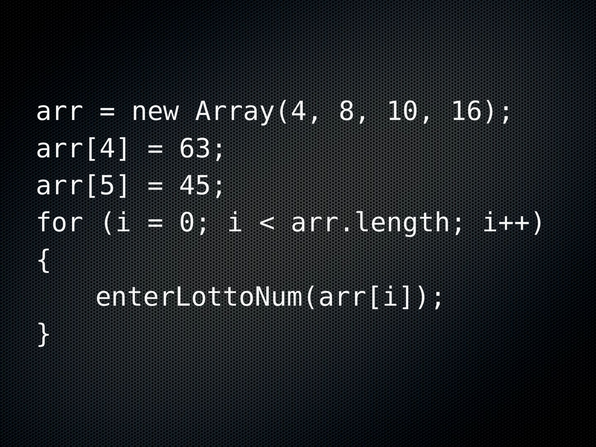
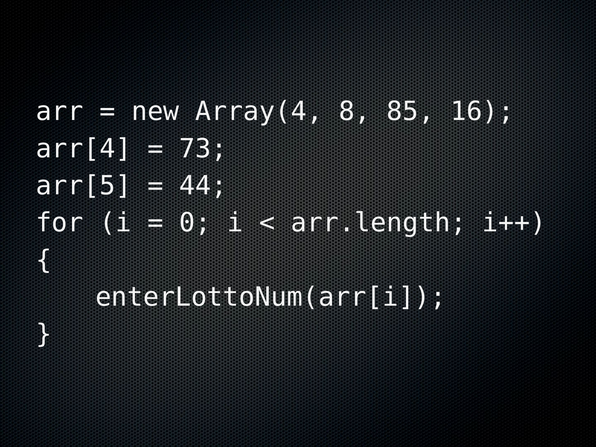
10: 10 -> 85
63: 63 -> 73
45: 45 -> 44
